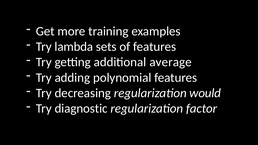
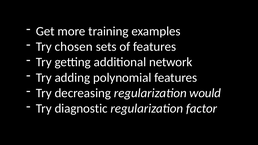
lambda: lambda -> chosen
average: average -> network
